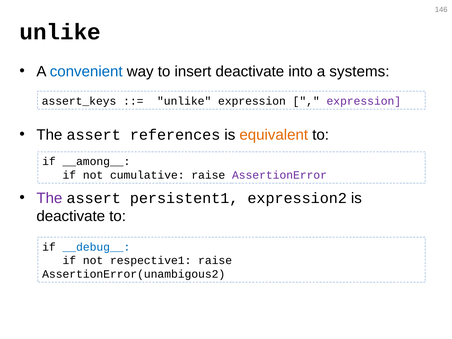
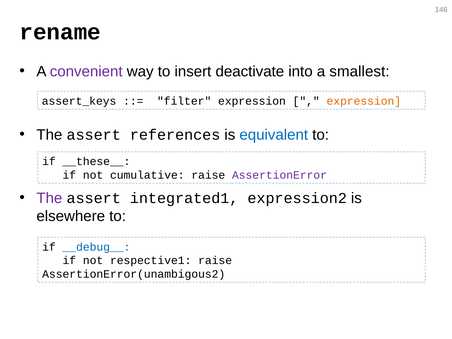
unlike at (60, 32): unlike -> rename
convenient colour: blue -> purple
systems: systems -> smallest
unlike at (184, 101): unlike -> filter
expression at (364, 101) colour: purple -> orange
equivalent colour: orange -> blue
__among__: __among__ -> __these__
persistent1: persistent1 -> integrated1
deactivate at (71, 216): deactivate -> elsewhere
